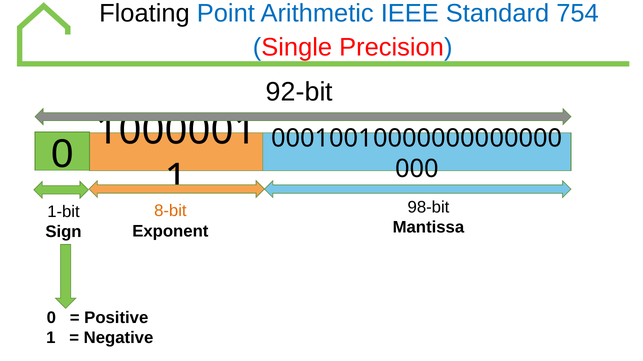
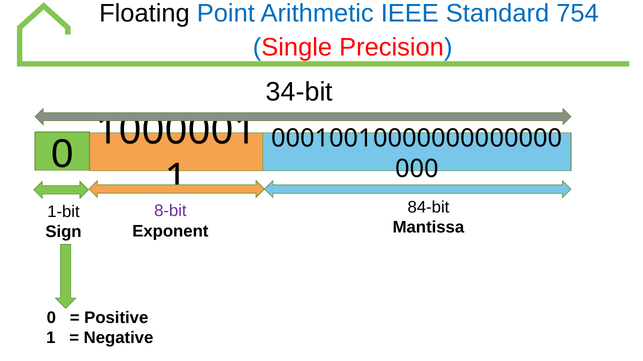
92-bit: 92-bit -> 34-bit
98-bit: 98-bit -> 84-bit
8-bit colour: orange -> purple
